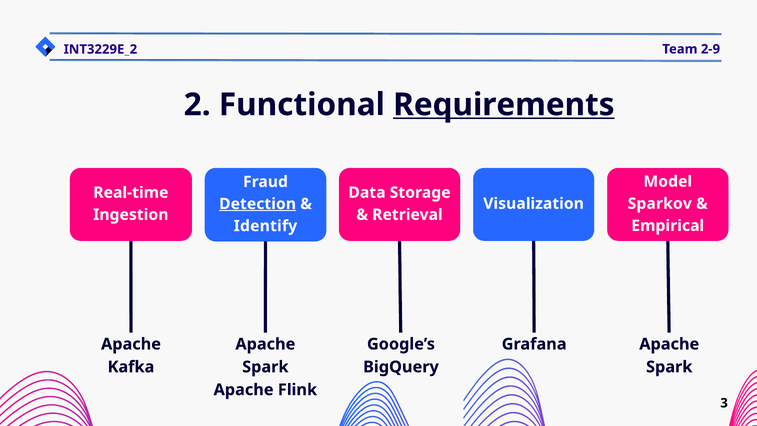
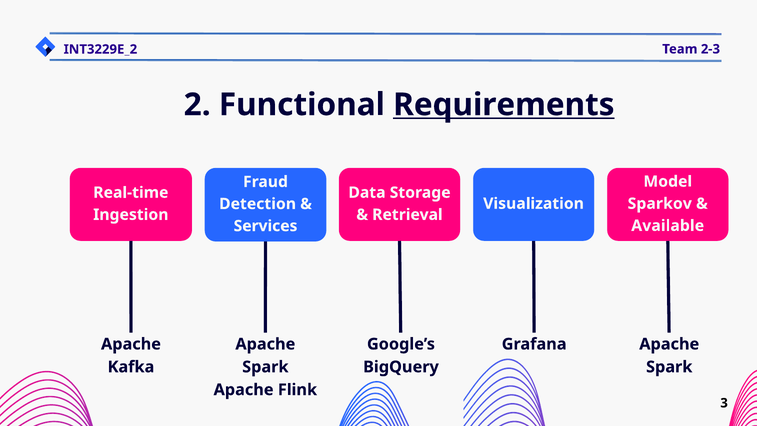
2-9: 2-9 -> 2-3
Detection underline: present -> none
Empirical: Empirical -> Available
Identify: Identify -> Services
